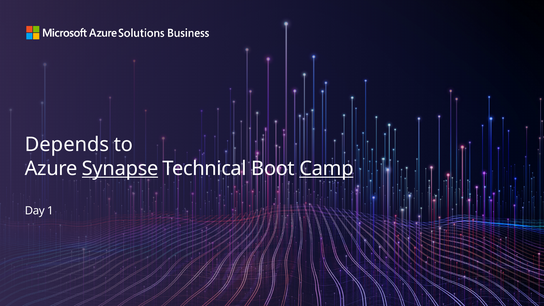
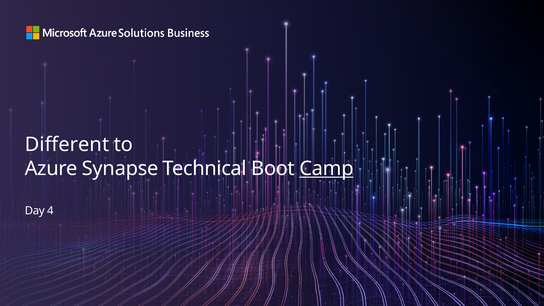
Depends: Depends -> Different
Synapse underline: present -> none
1: 1 -> 4
